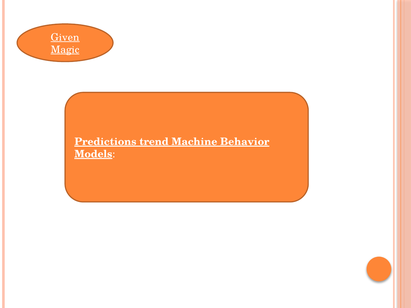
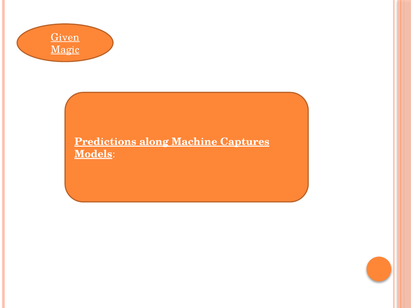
trend: trend -> along
Behavior: Behavior -> Captures
